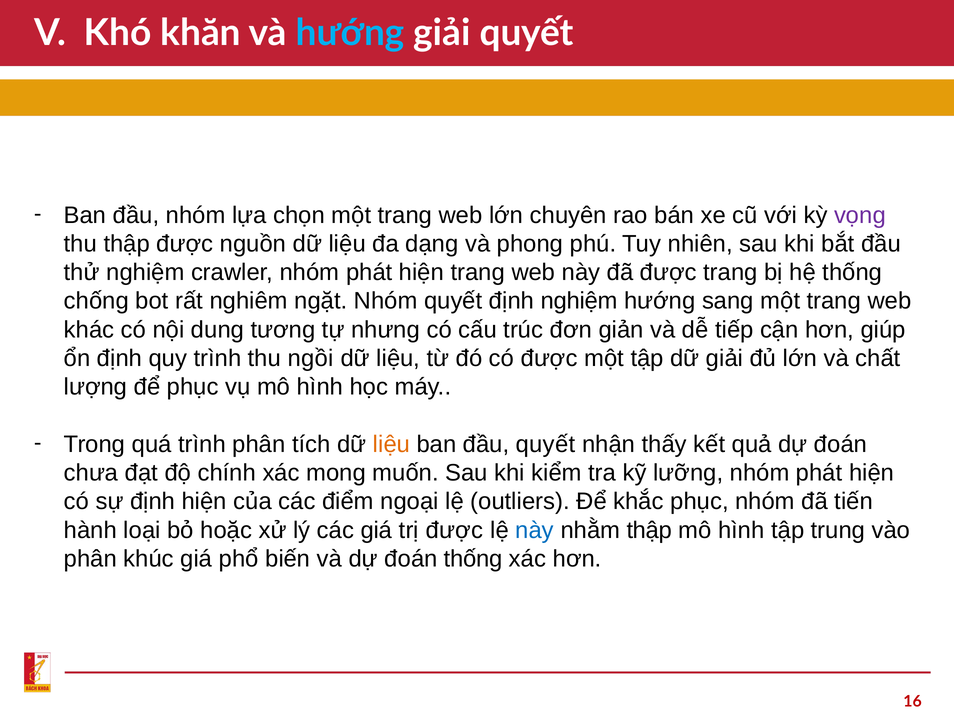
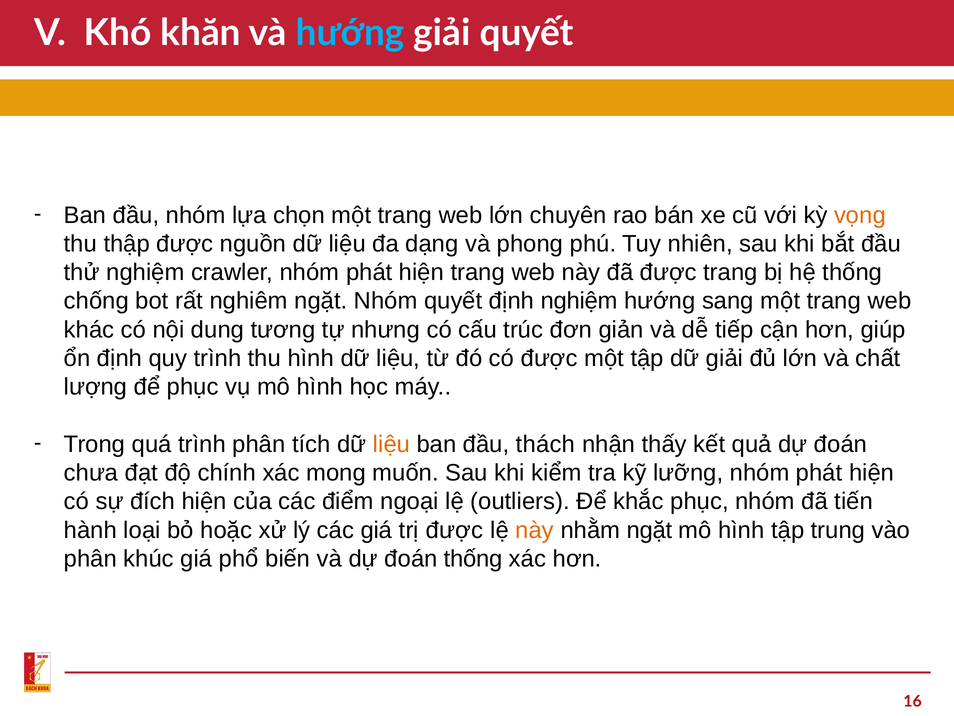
vọng colour: purple -> orange
thu ngồi: ngồi -> hình
đầu quyết: quyết -> thách
sự định: định -> đích
này at (535, 530) colour: blue -> orange
nhằm thập: thập -> ngặt
